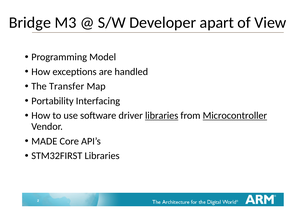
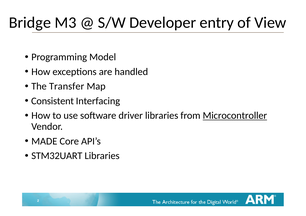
apart: apart -> entry
Portability: Portability -> Consistent
libraries at (162, 116) underline: present -> none
STM32FIRST: STM32FIRST -> STM32UART
